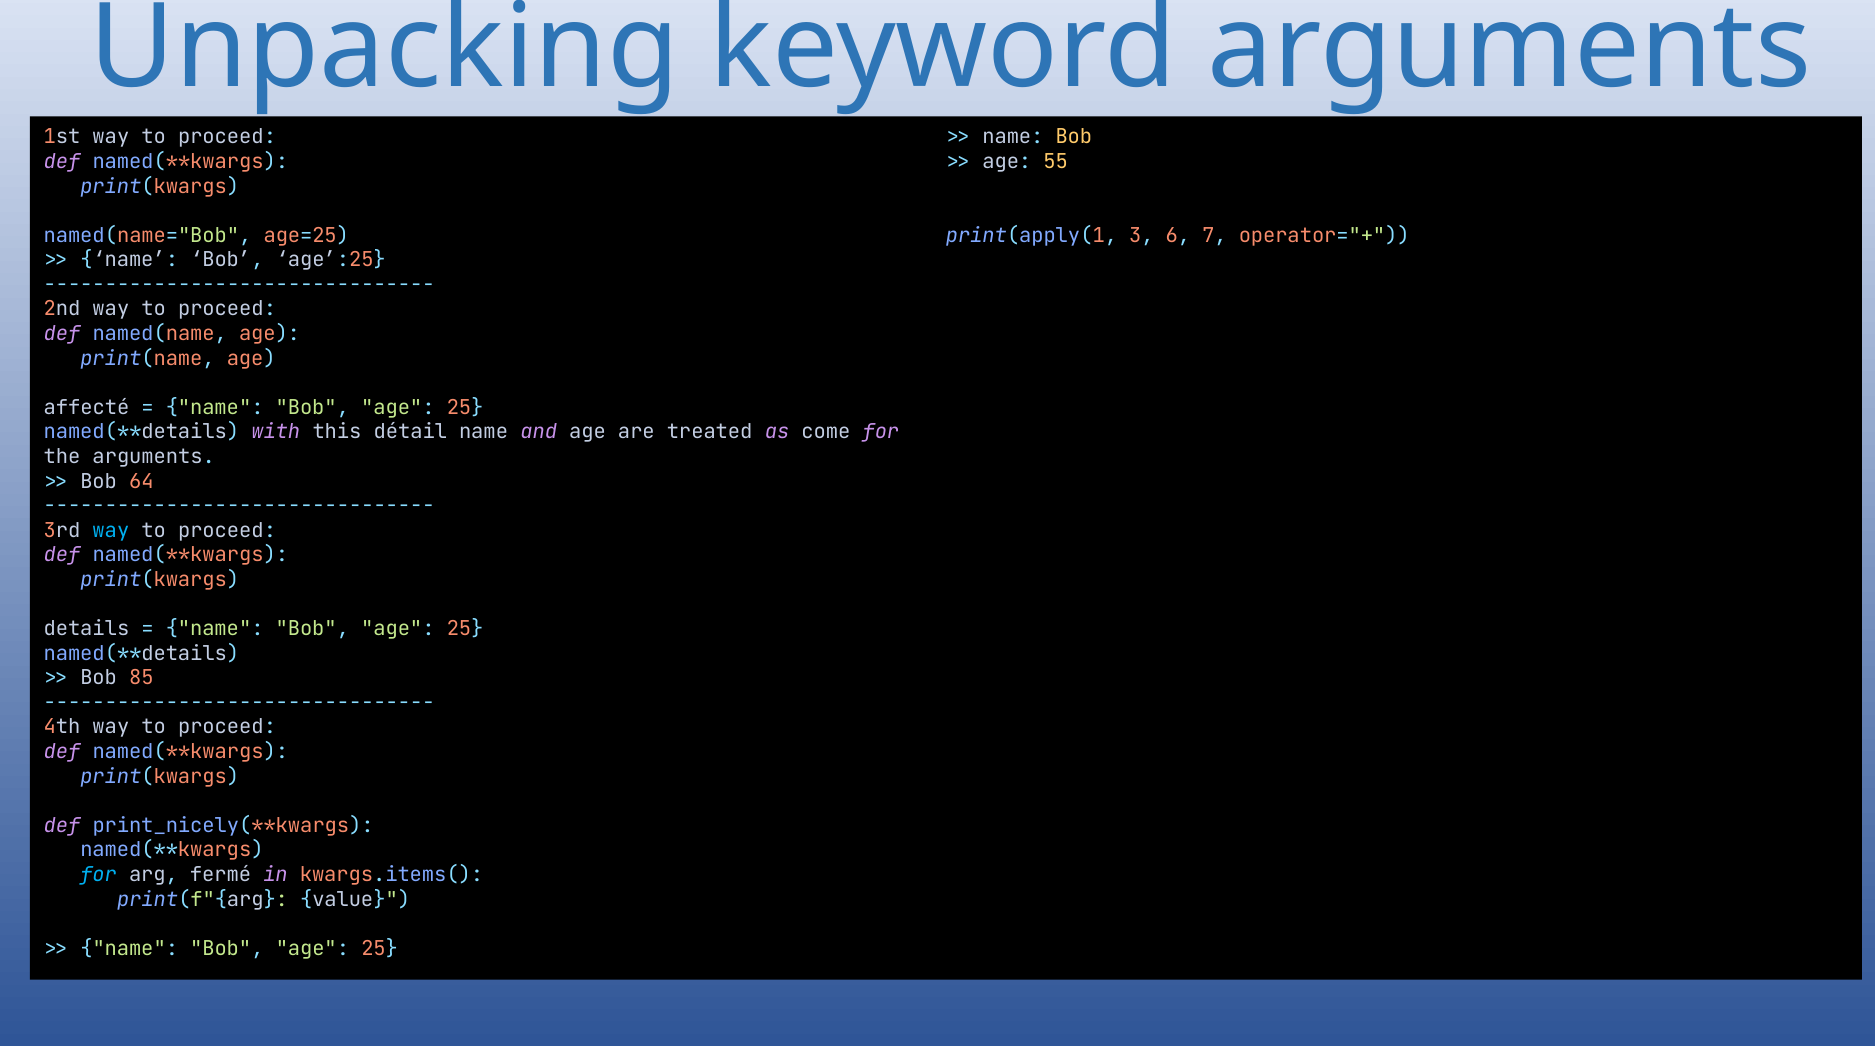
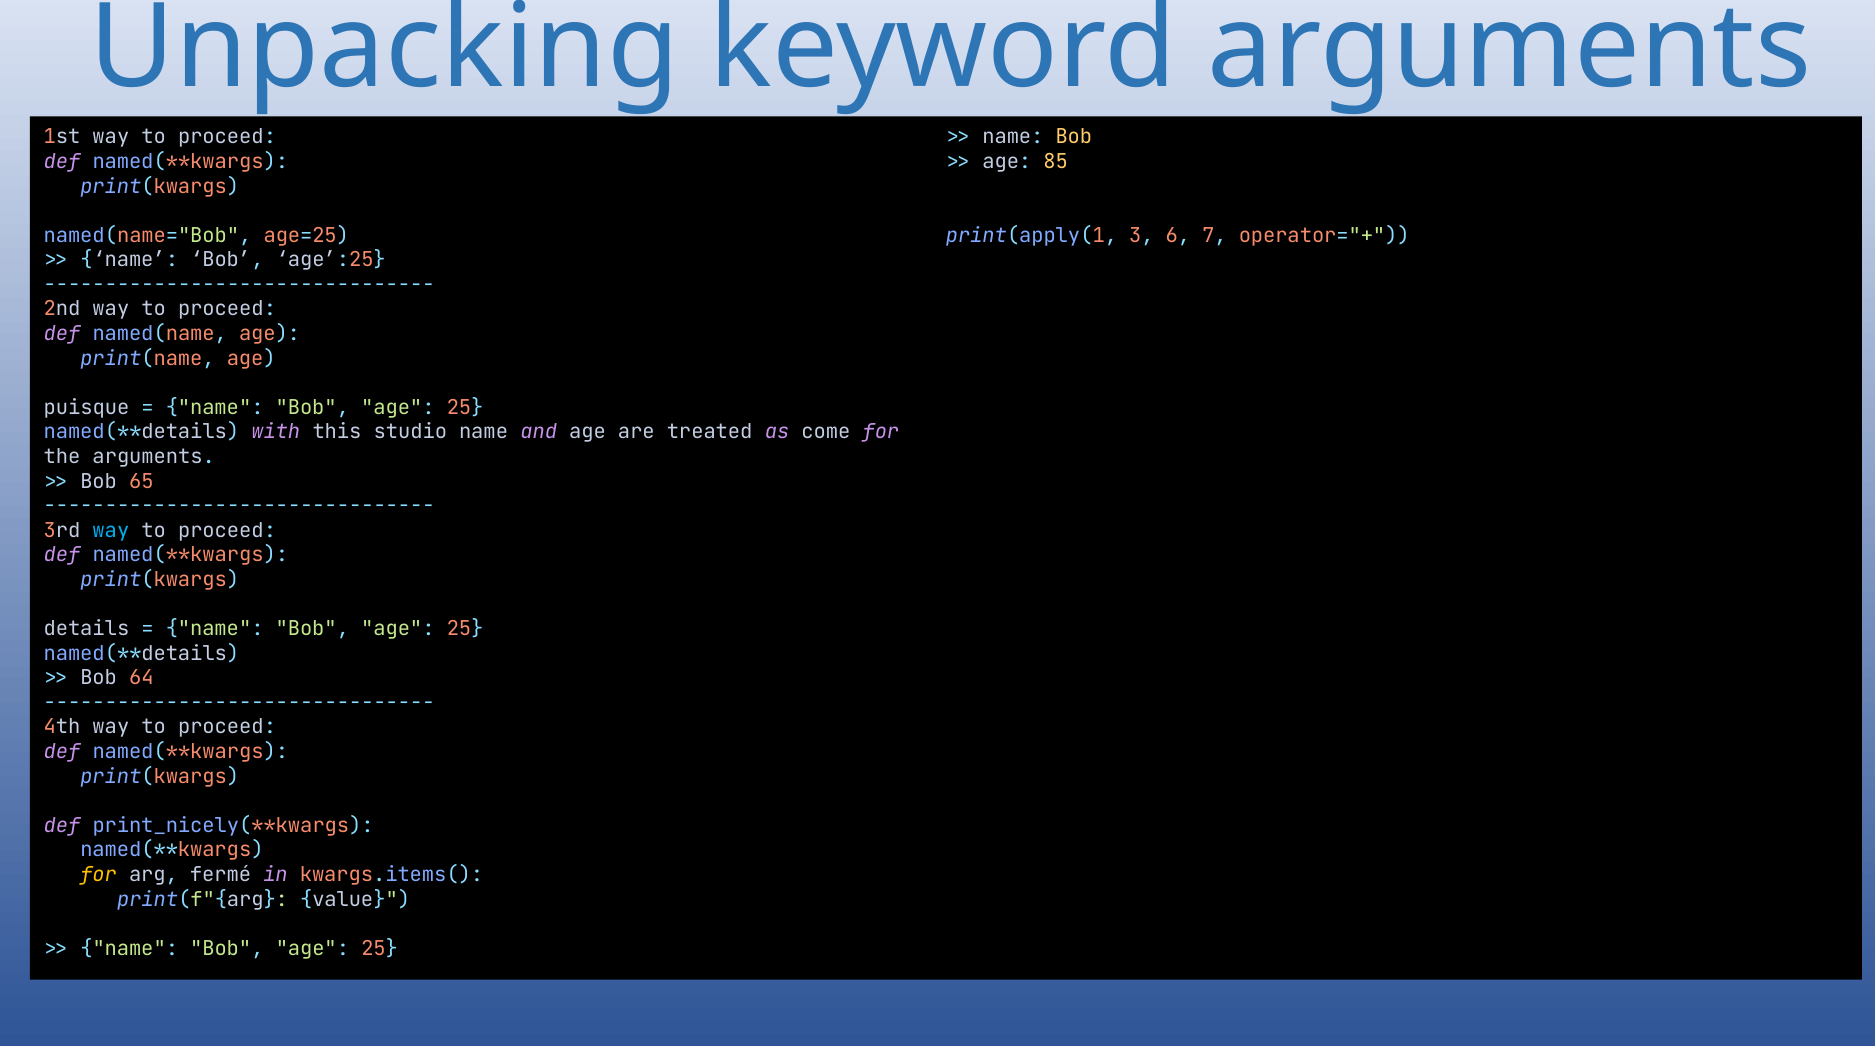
55: 55 -> 85
affecté: affecté -> puisque
détail: détail -> studio
64: 64 -> 65
85: 85 -> 64
for at (99, 874) colour: light blue -> yellow
